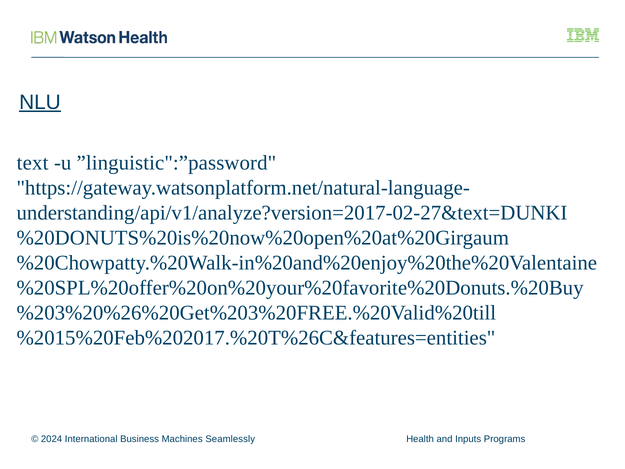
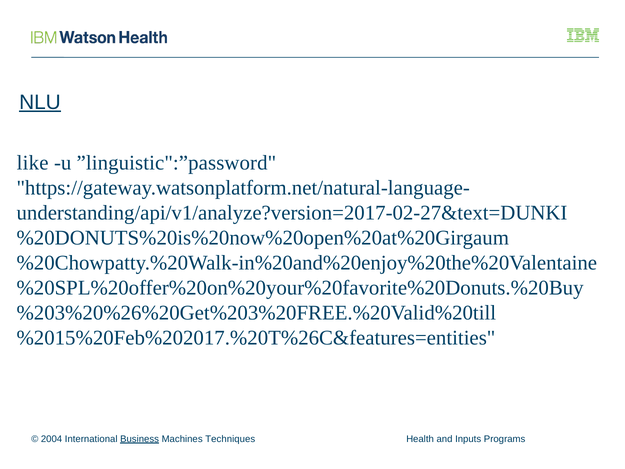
text: text -> like
2024: 2024 -> 2004
Business underline: none -> present
Seamlessly: Seamlessly -> Techniques
